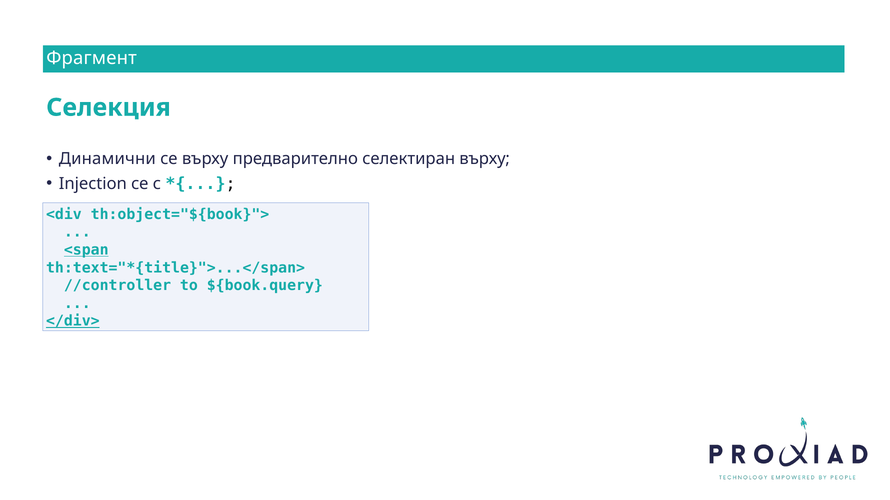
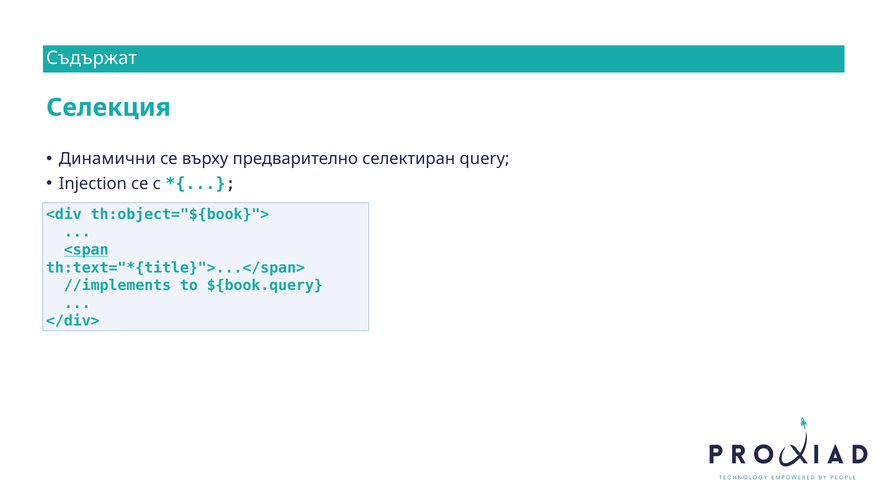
Фрагмент: Фрагмент -> Съдържат
селектиран върху: върху -> query
//controller: //controller -> //implements
</div> underline: present -> none
